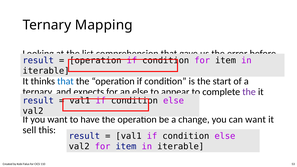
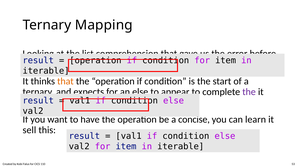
that at (65, 81) colour: blue -> orange
change: change -> concise
can want: want -> learn
